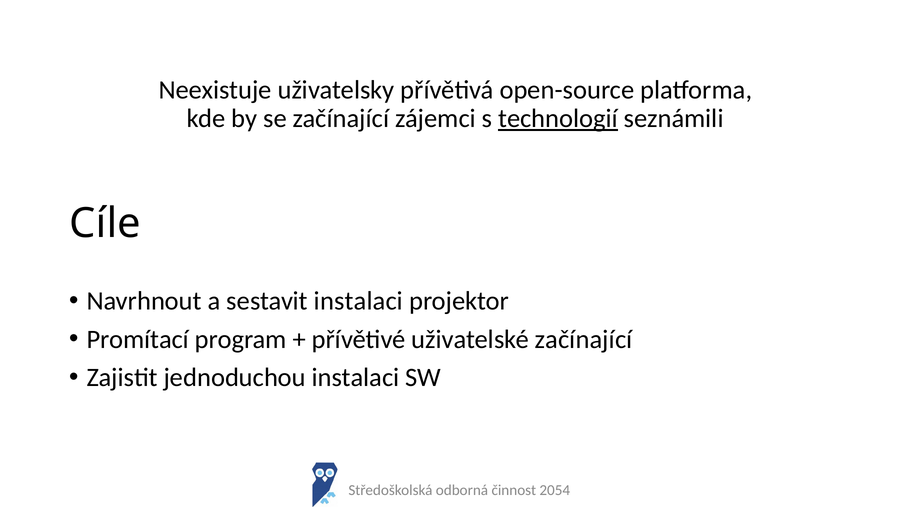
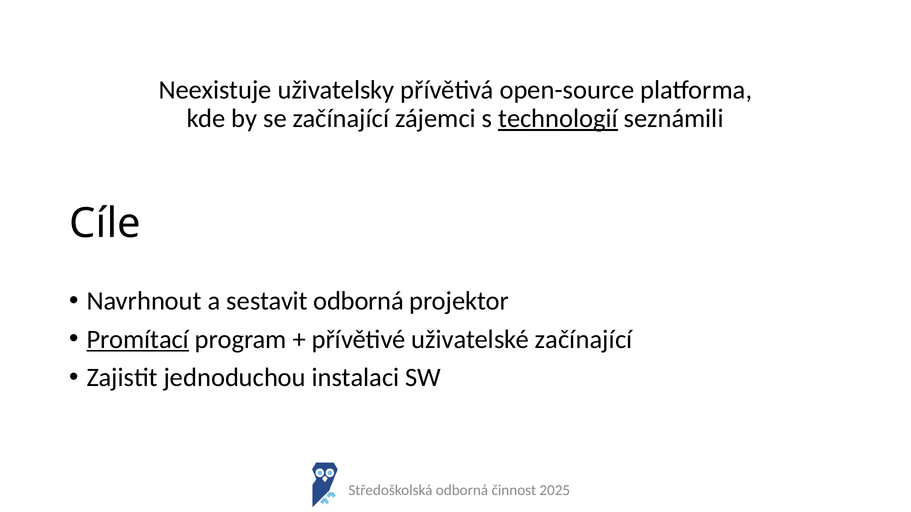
sestavit instalaci: instalaci -> odborná
Promítací underline: none -> present
2054: 2054 -> 2025
